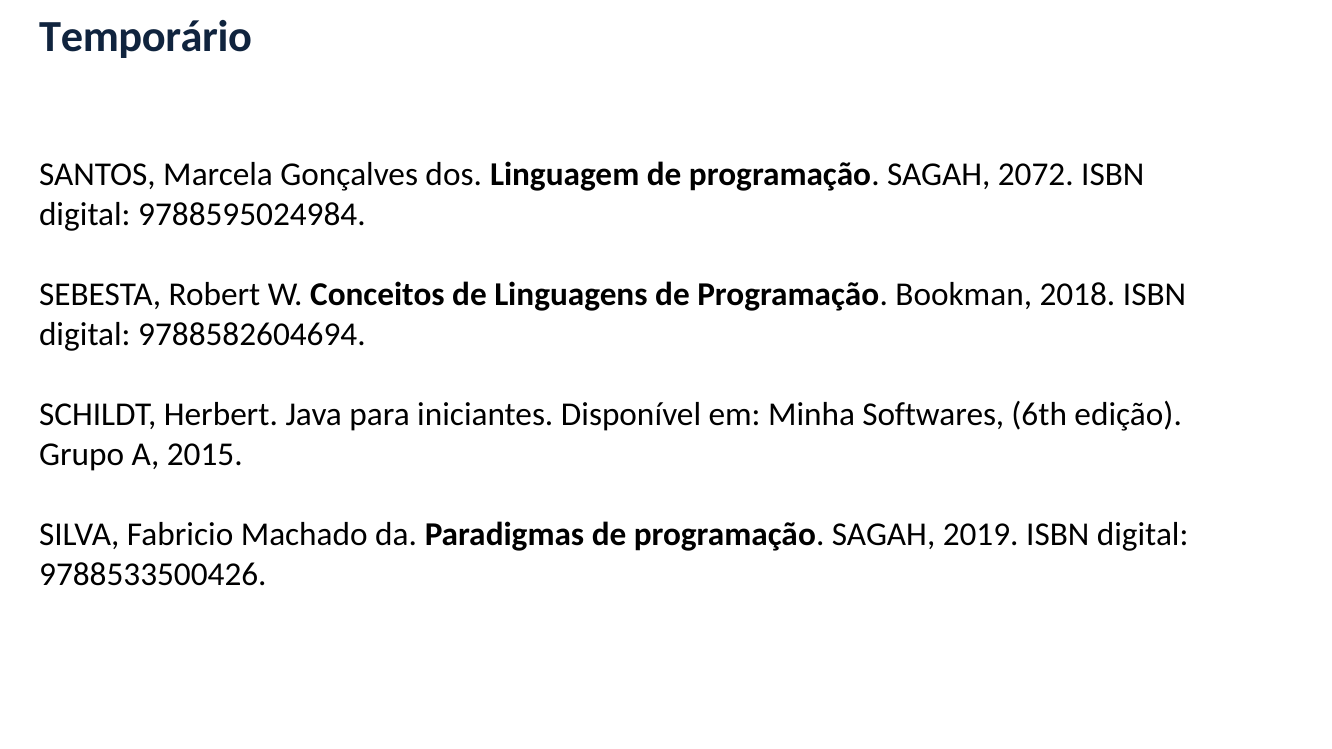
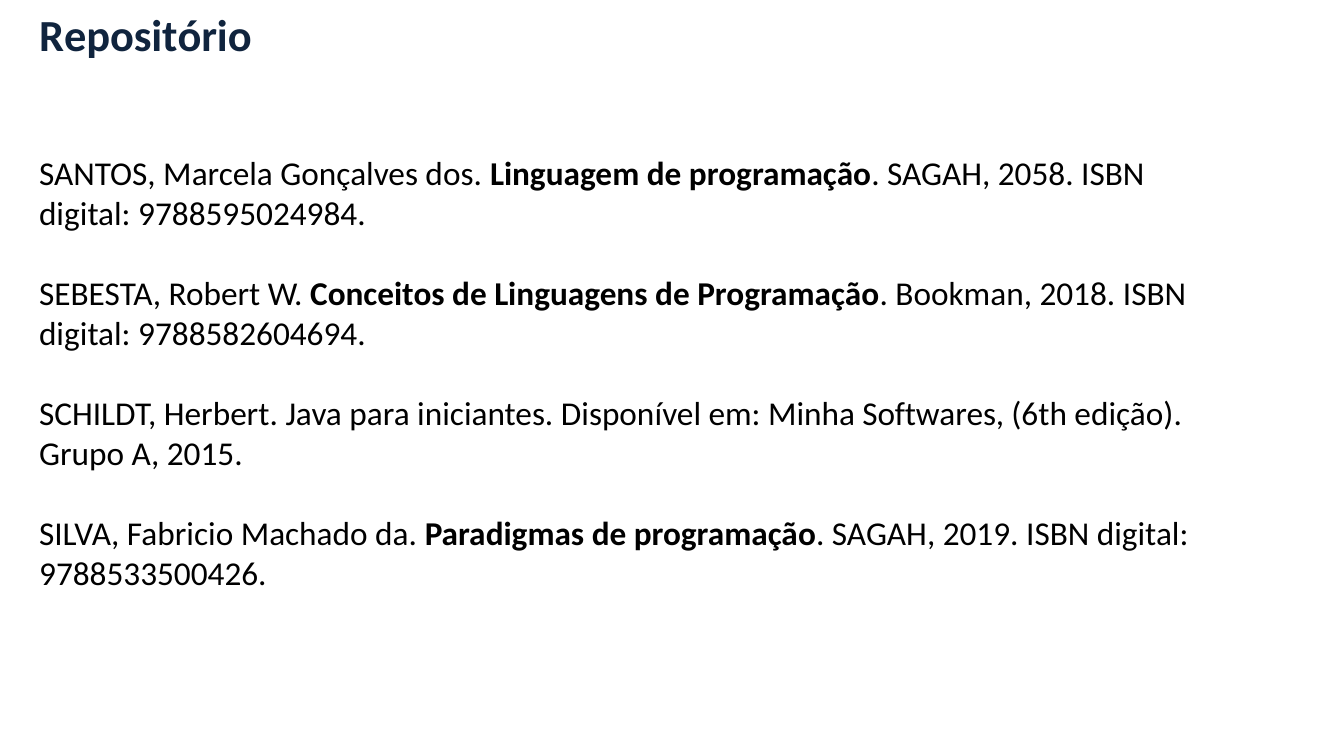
Temporário: Temporário -> Repositório
2072: 2072 -> 2058
